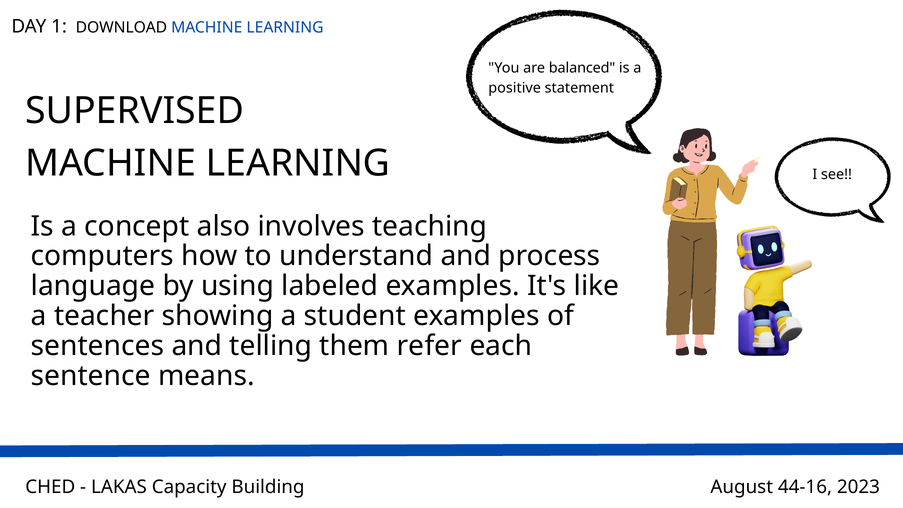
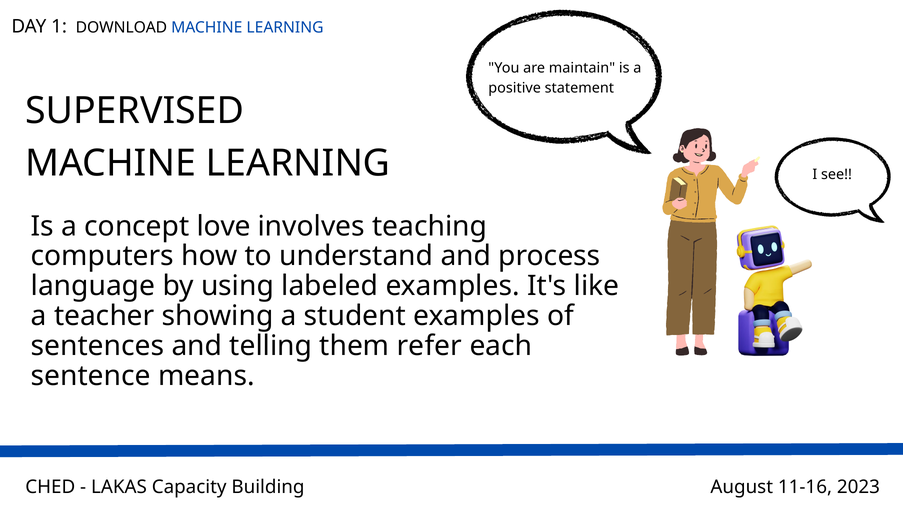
balanced: balanced -> maintain
also: also -> love
44-16: 44-16 -> 11-16
